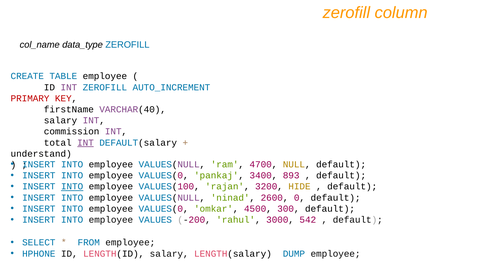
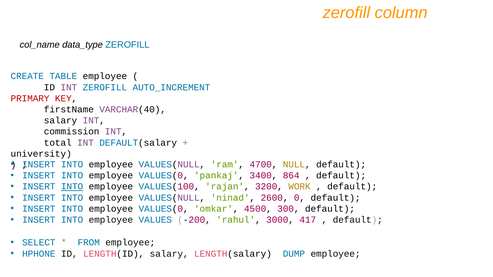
INT at (86, 143) underline: present -> none
understand: understand -> university
893: 893 -> 864
HIDE: HIDE -> WORK
542: 542 -> 417
